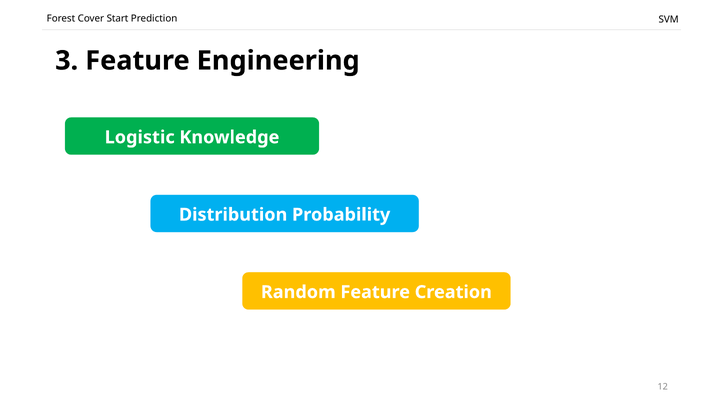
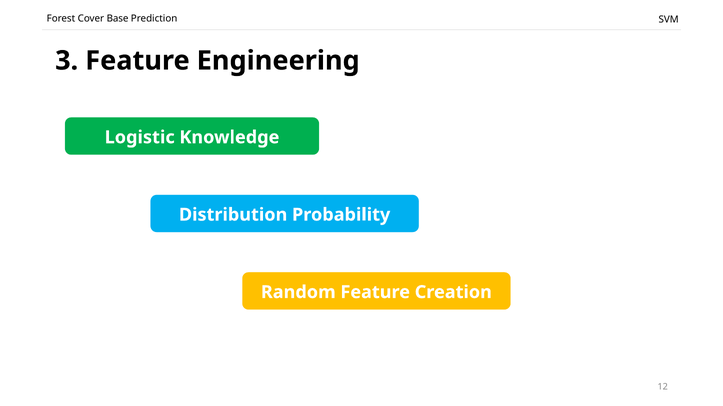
Start: Start -> Base
